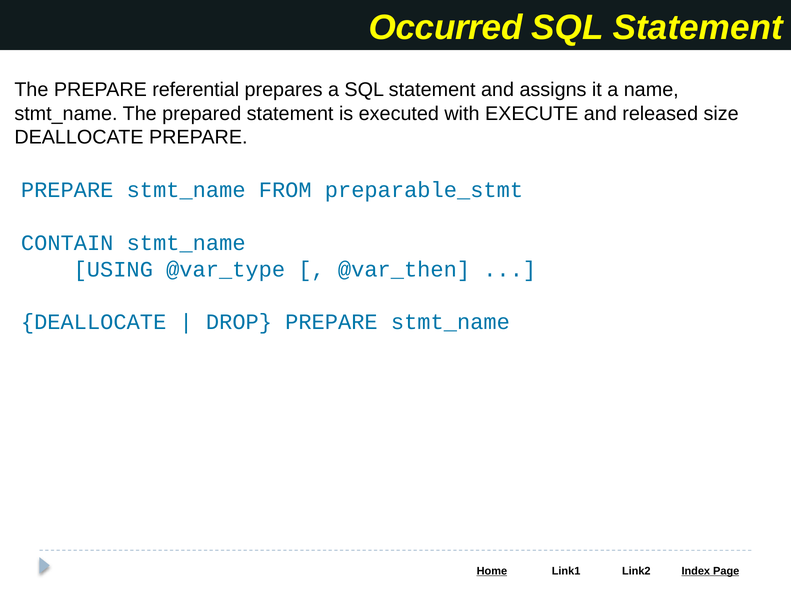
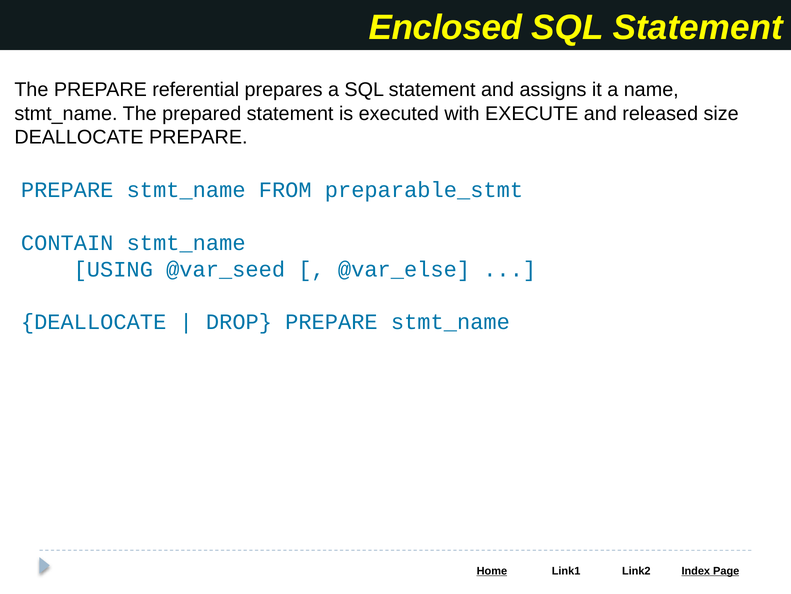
Occurred: Occurred -> Enclosed
@var_type: @var_type -> @var_seed
@var_then: @var_then -> @var_else
